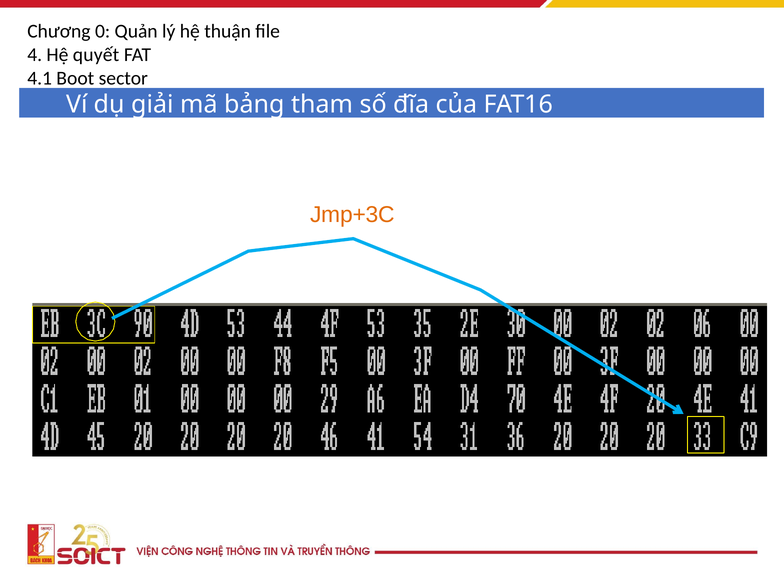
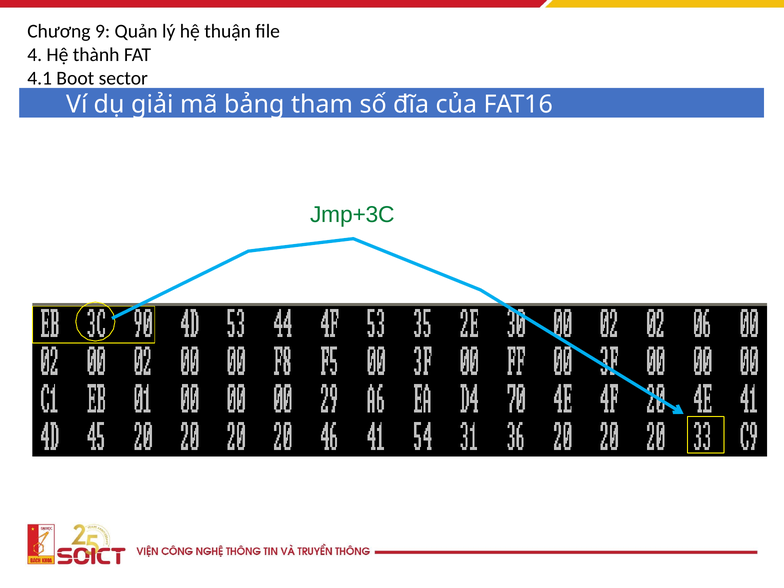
0: 0 -> 9
quyết: quyết -> thành
Jmp+3C colour: orange -> green
